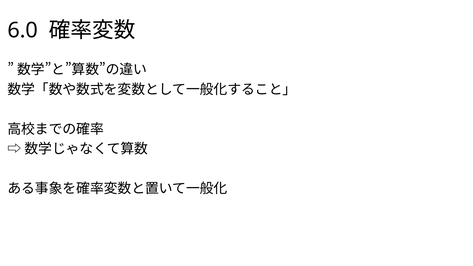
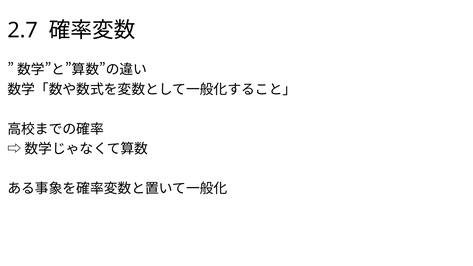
6.0: 6.0 -> 2.7
